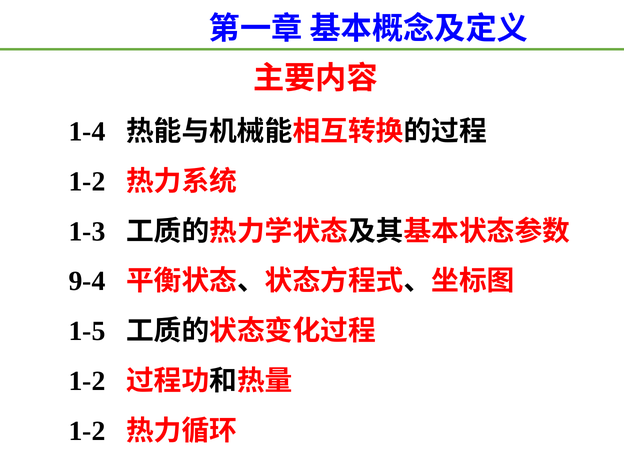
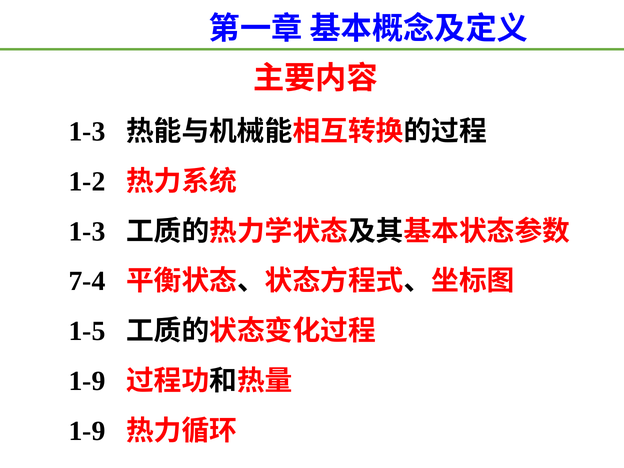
1-4 at (87, 132): 1-4 -> 1-3
9-4: 9-4 -> 7-4
1-2 at (87, 381): 1-2 -> 1-9
1-2 at (87, 431): 1-2 -> 1-9
